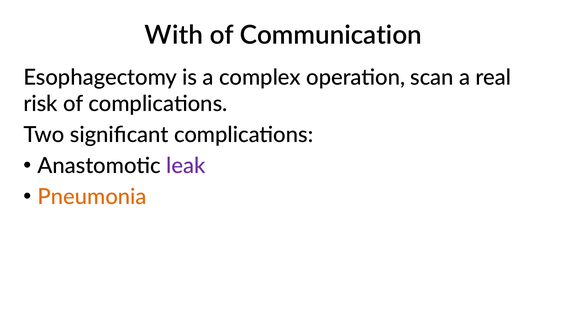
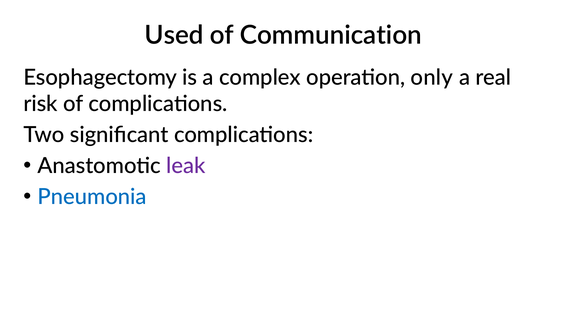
With: With -> Used
scan: scan -> only
Pneumonia colour: orange -> blue
